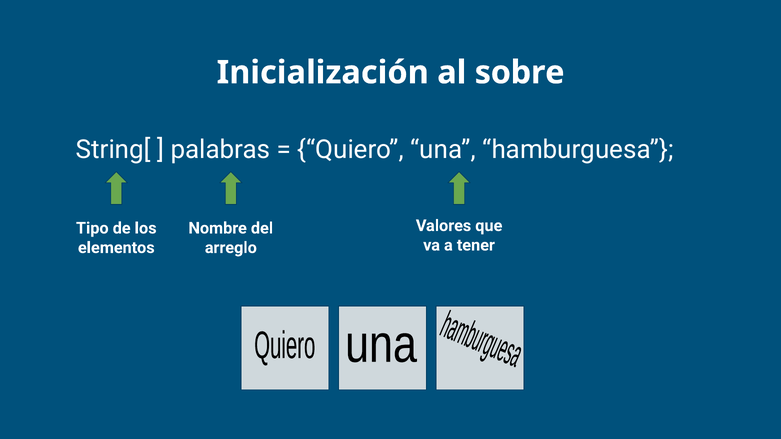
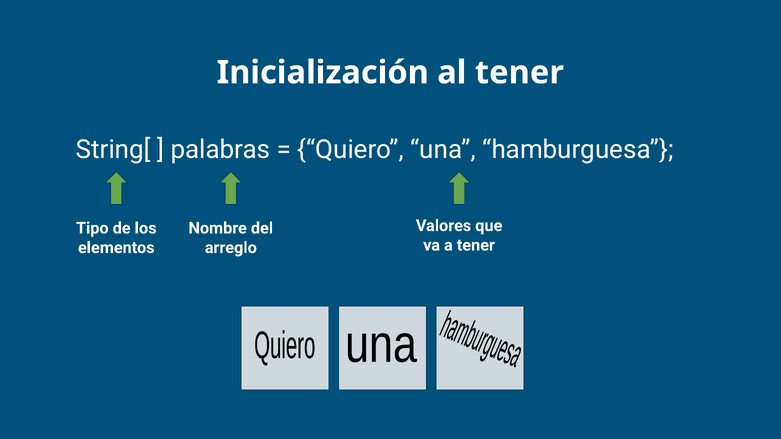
al sobre: sobre -> tener
